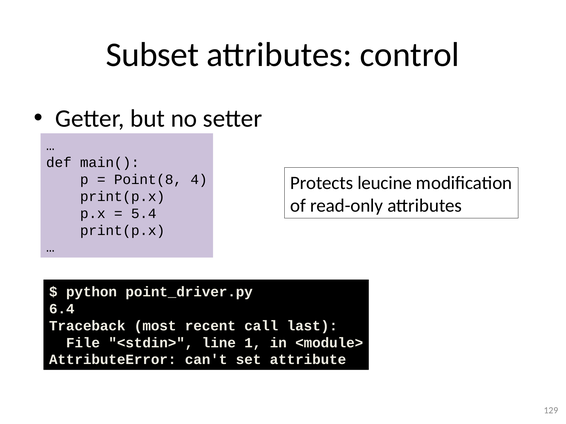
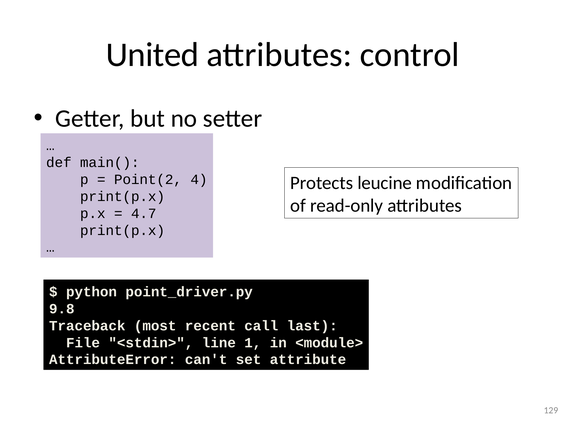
Subset: Subset -> United
Point(8: Point(8 -> Point(2
5.4: 5.4 -> 4.7
6.4: 6.4 -> 9.8
